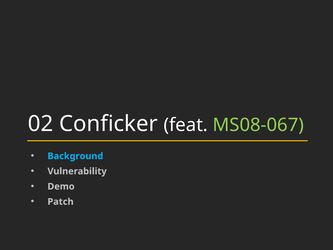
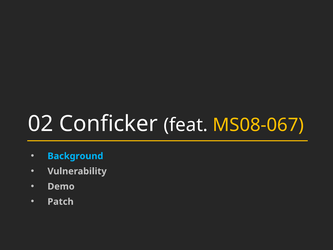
MS08-067 colour: light green -> yellow
